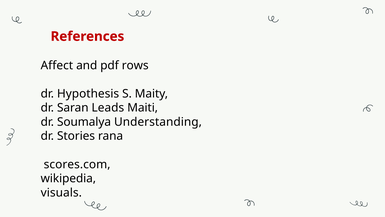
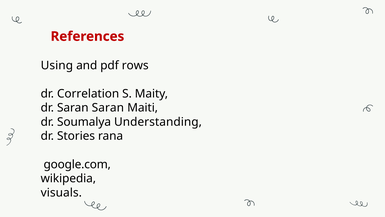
Affect: Affect -> Using
Hypothesis: Hypothesis -> Correlation
Saran Leads: Leads -> Saran
scores.com: scores.com -> google.com
